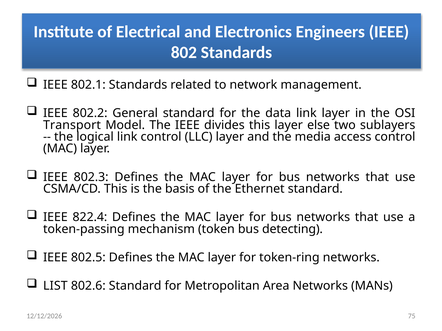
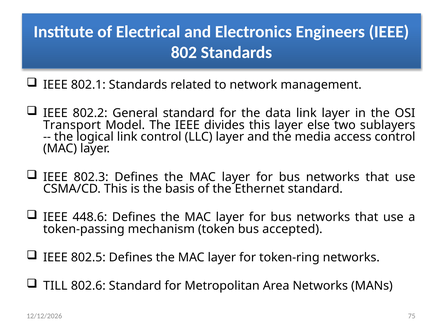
822.4: 822.4 -> 448.6
detecting: detecting -> accepted
LIST: LIST -> TILL
